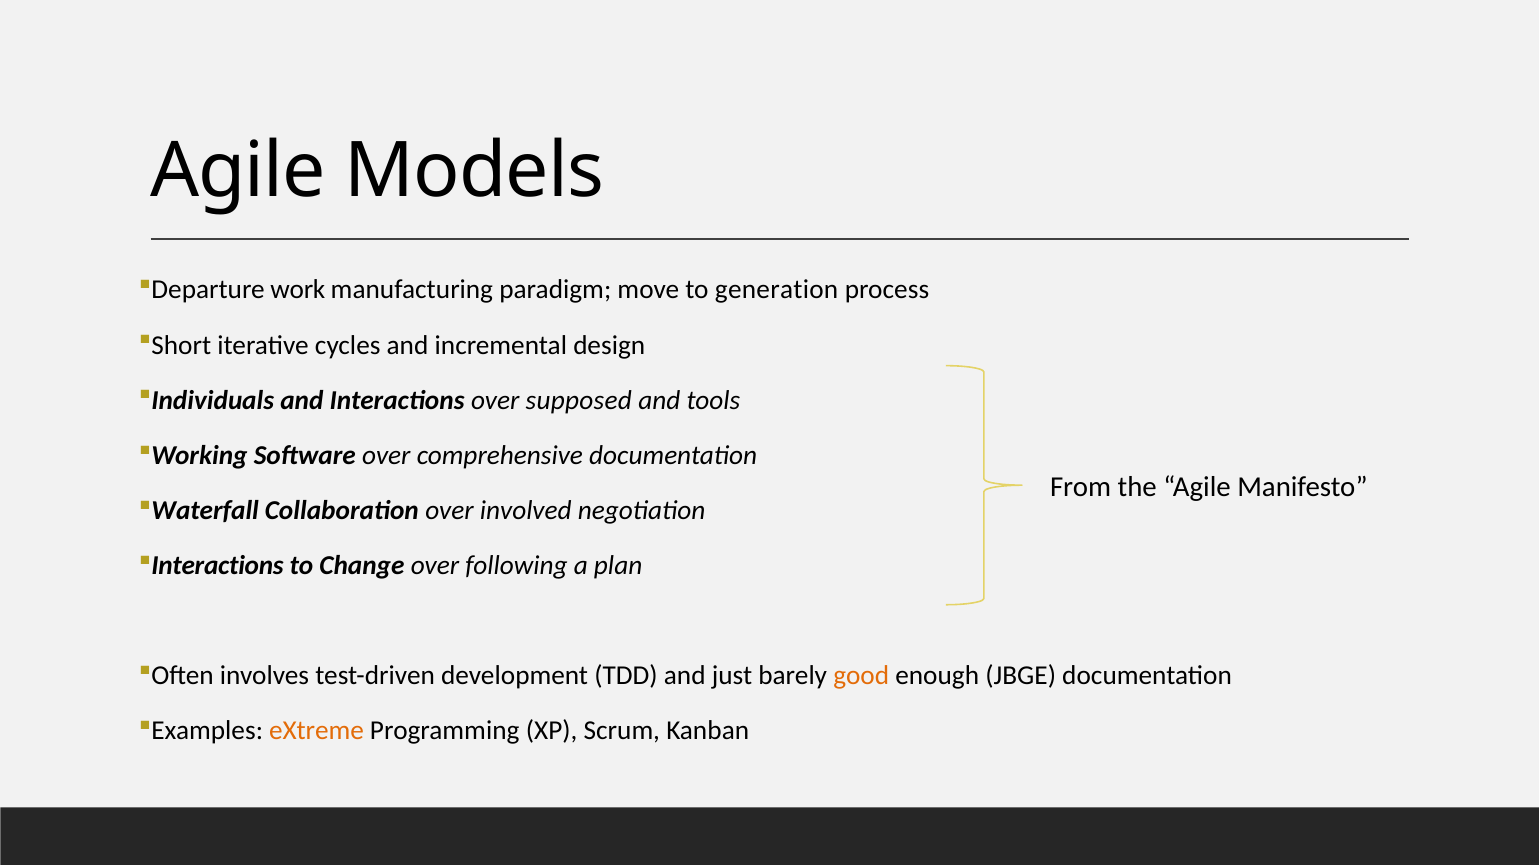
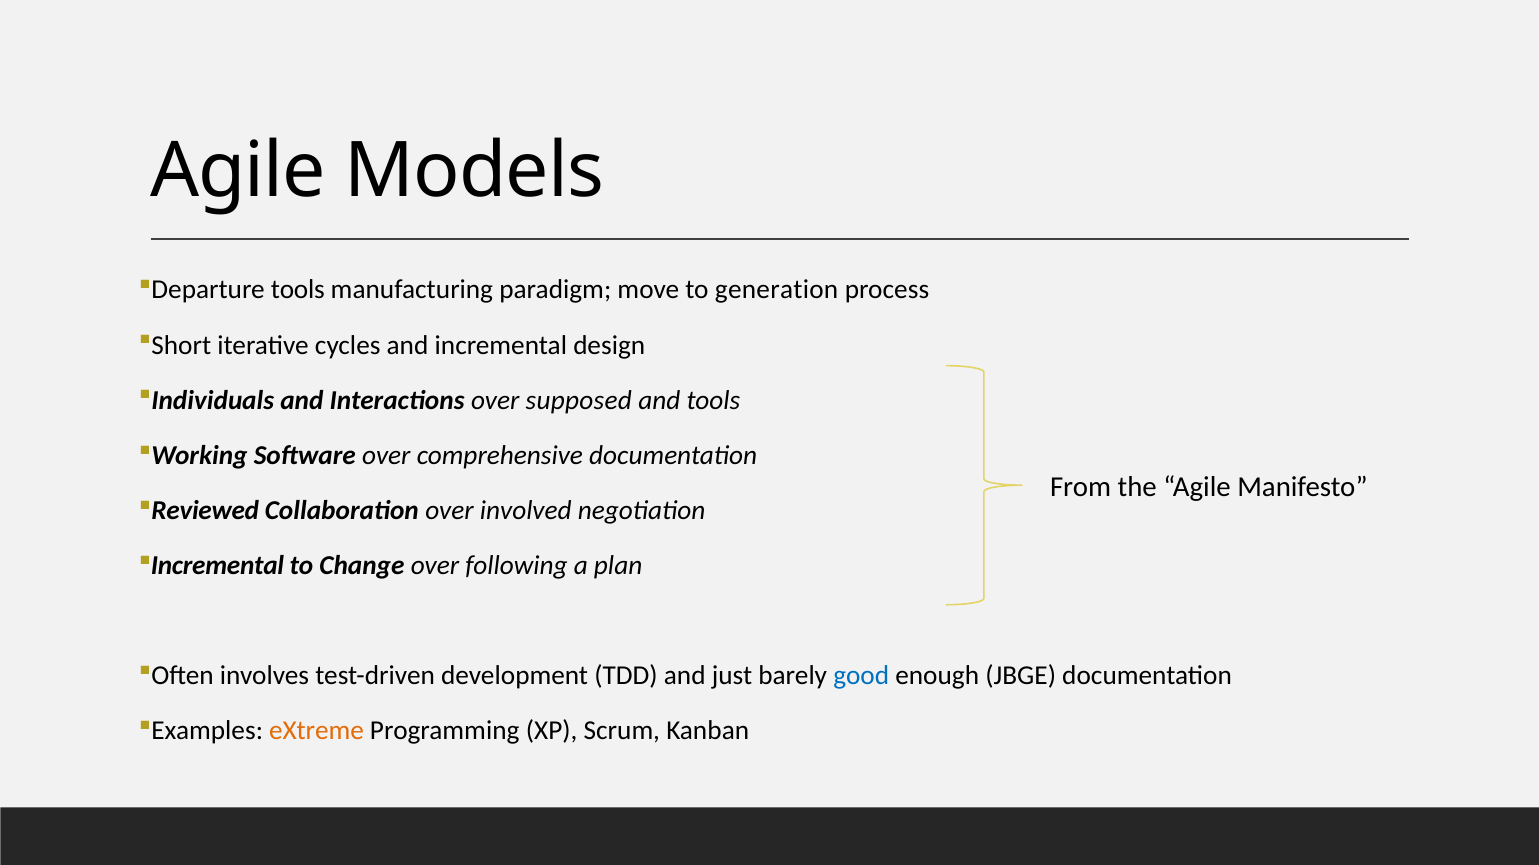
Departure work: work -> tools
Waterfall: Waterfall -> Reviewed
Interactions at (217, 566): Interactions -> Incremental
good colour: orange -> blue
